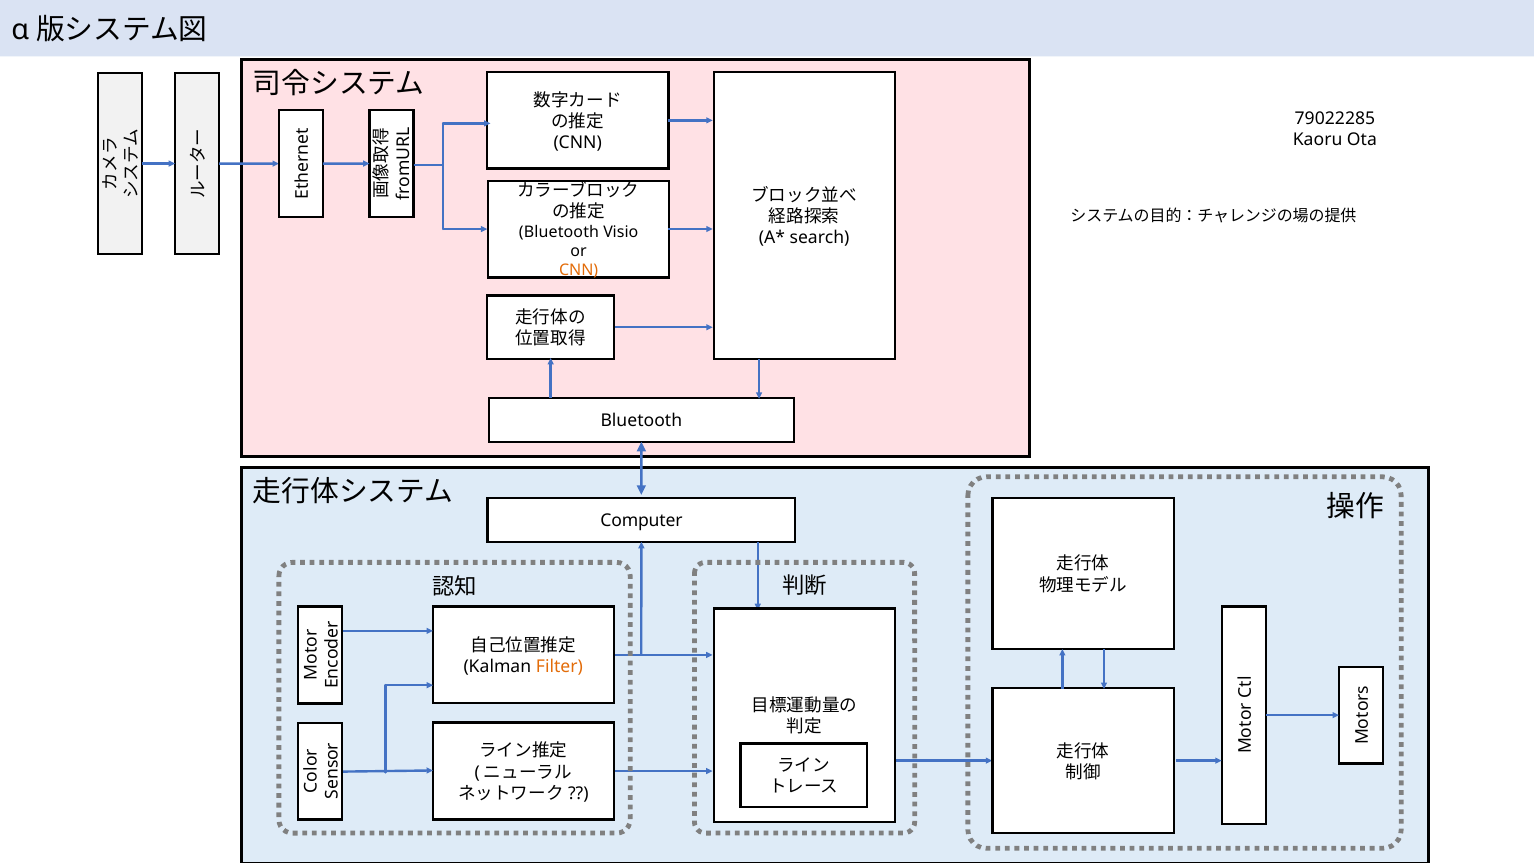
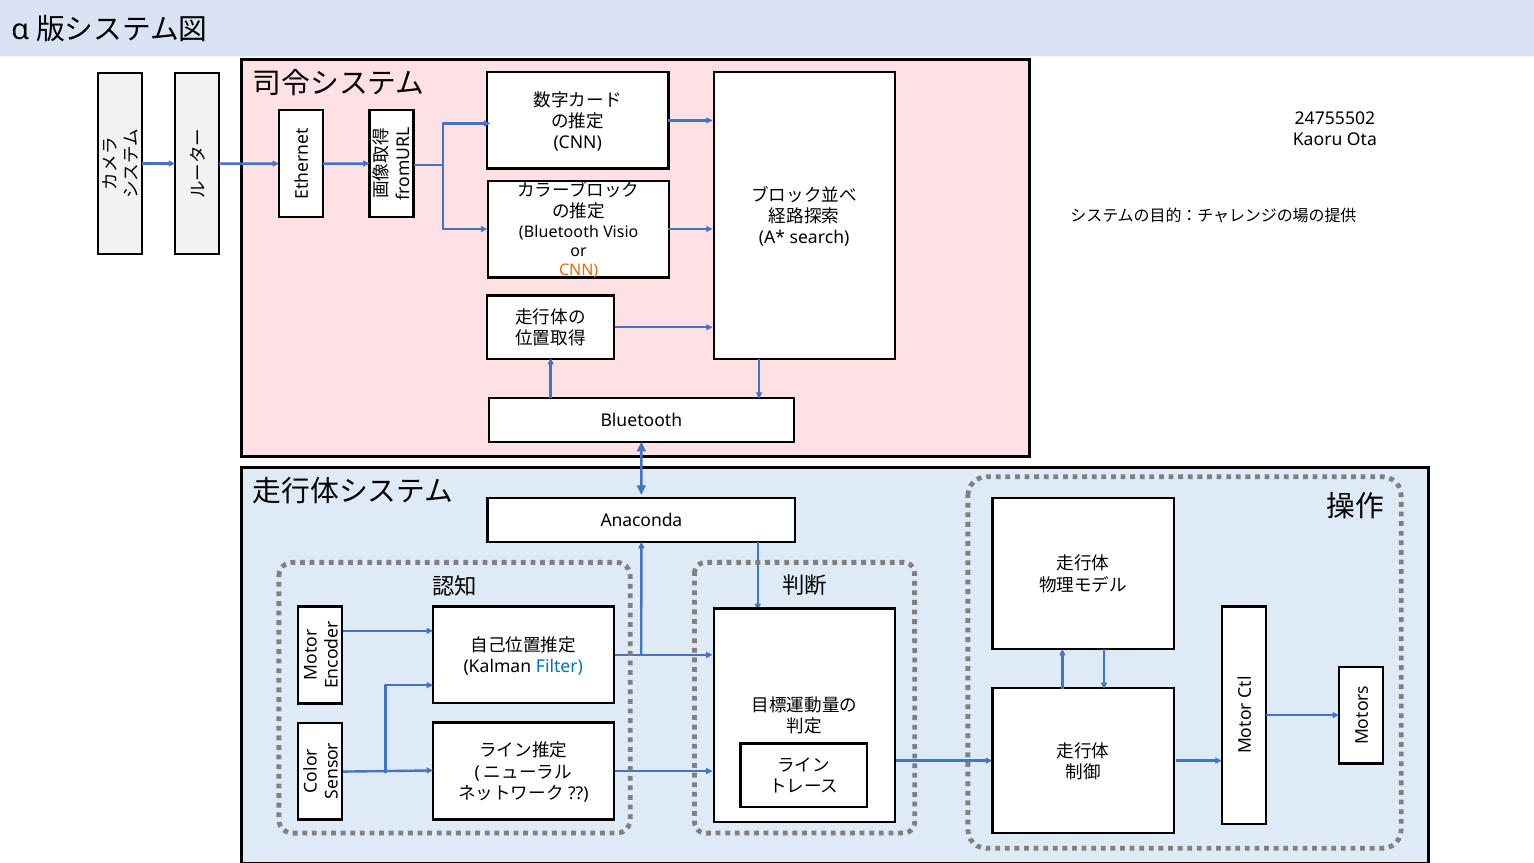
79022285: 79022285 -> 24755502
Computer: Computer -> Anaconda
Filter colour: orange -> blue
